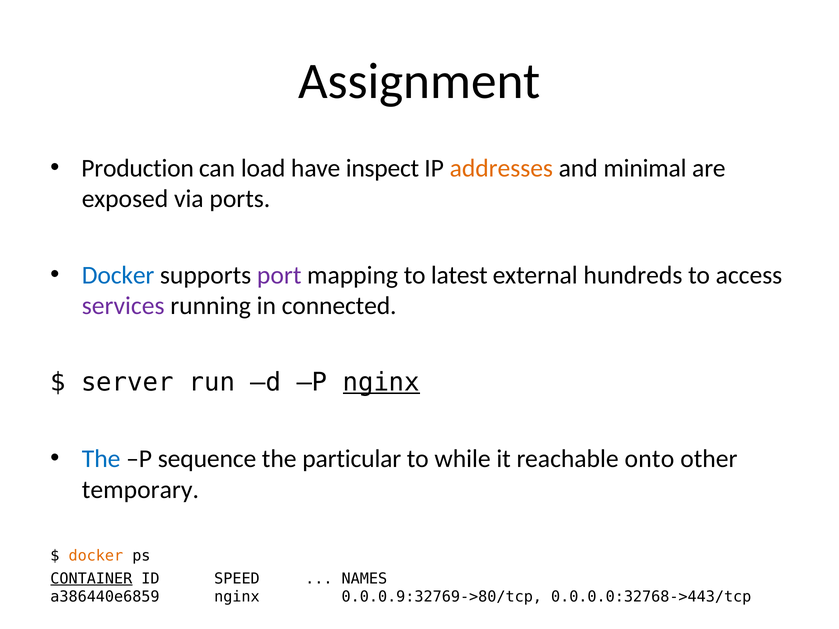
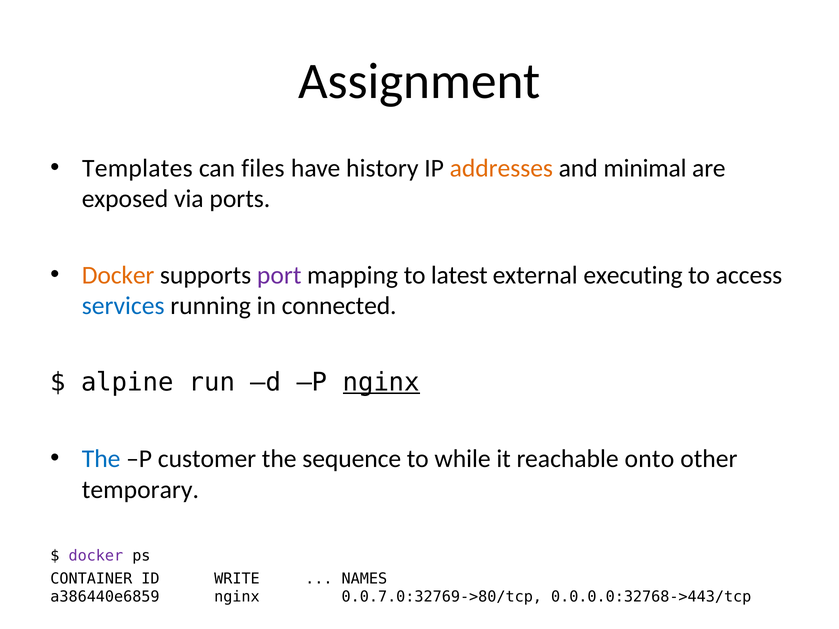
Production: Production -> Templates
load: load -> files
inspect: inspect -> history
Docker at (118, 275) colour: blue -> orange
hundreds: hundreds -> executing
services colour: purple -> blue
server: server -> alpine
sequence: sequence -> customer
particular: particular -> sequence
docker at (96, 556) colour: orange -> purple
CONTAINER underline: present -> none
SPEED: SPEED -> WRITE
0.0.0.9:32769->80/tcp: 0.0.0.9:32769->80/tcp -> 0.0.7.0:32769->80/tcp
